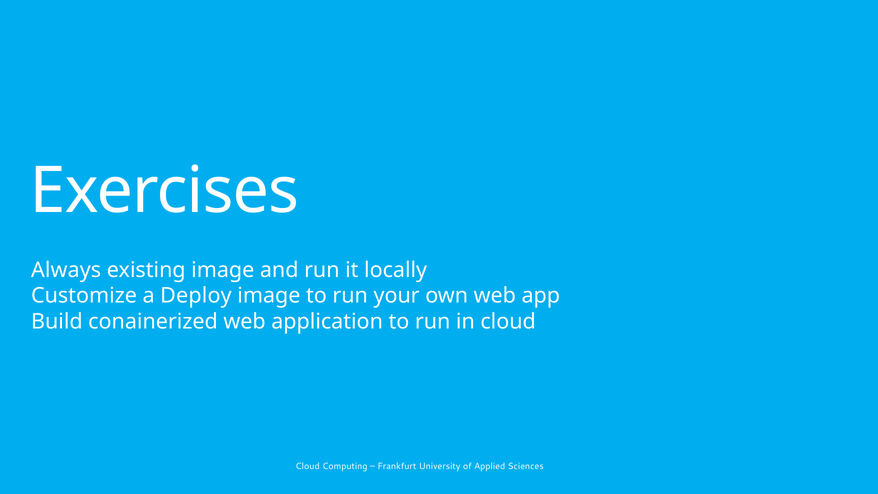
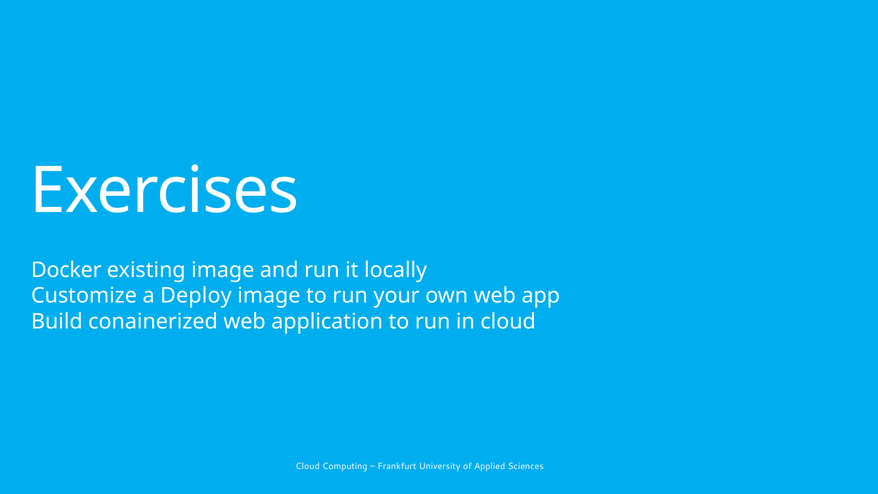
Always: Always -> Docker
